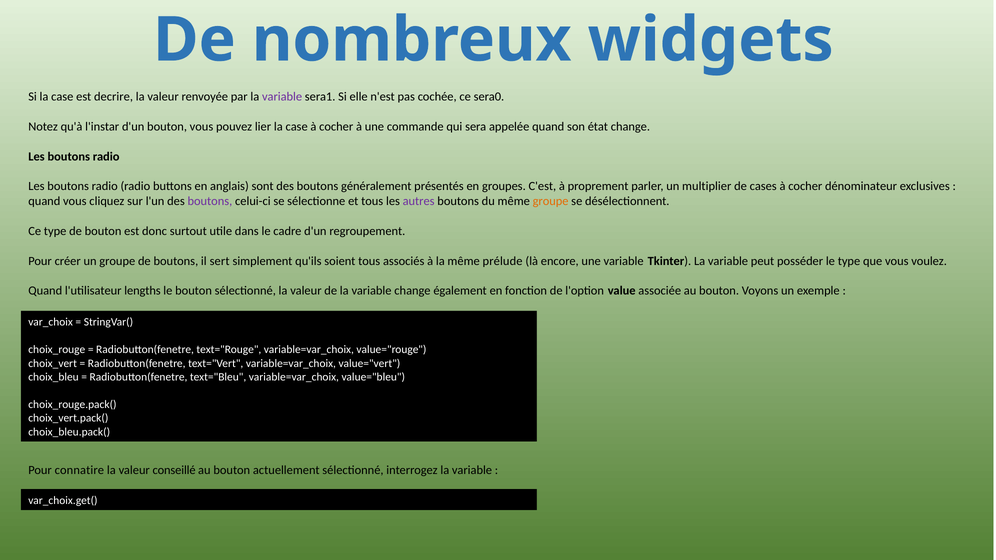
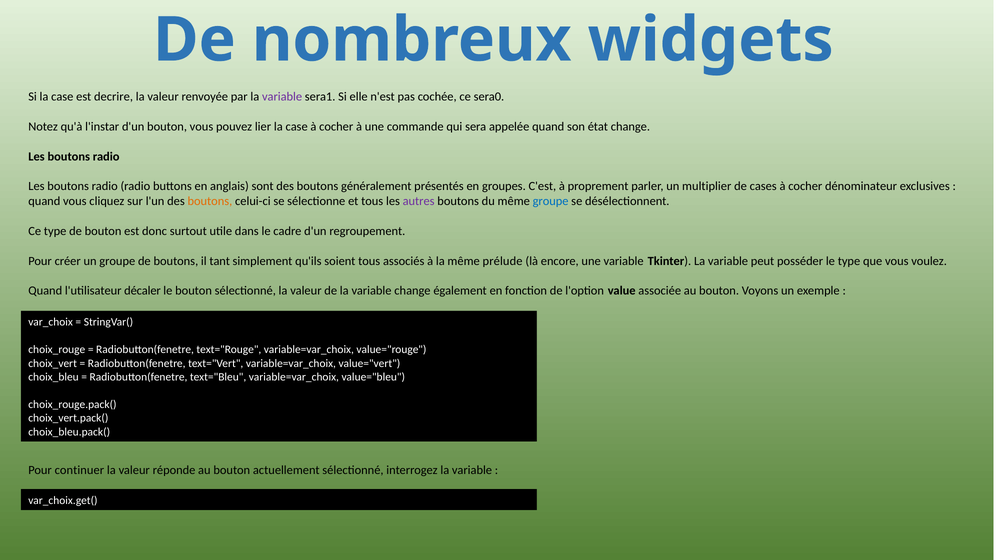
boutons at (210, 201) colour: purple -> orange
groupe at (551, 201) colour: orange -> blue
sert: sert -> tant
lengths: lengths -> décaler
connatire: connatire -> continuer
conseillé: conseillé -> réponde
